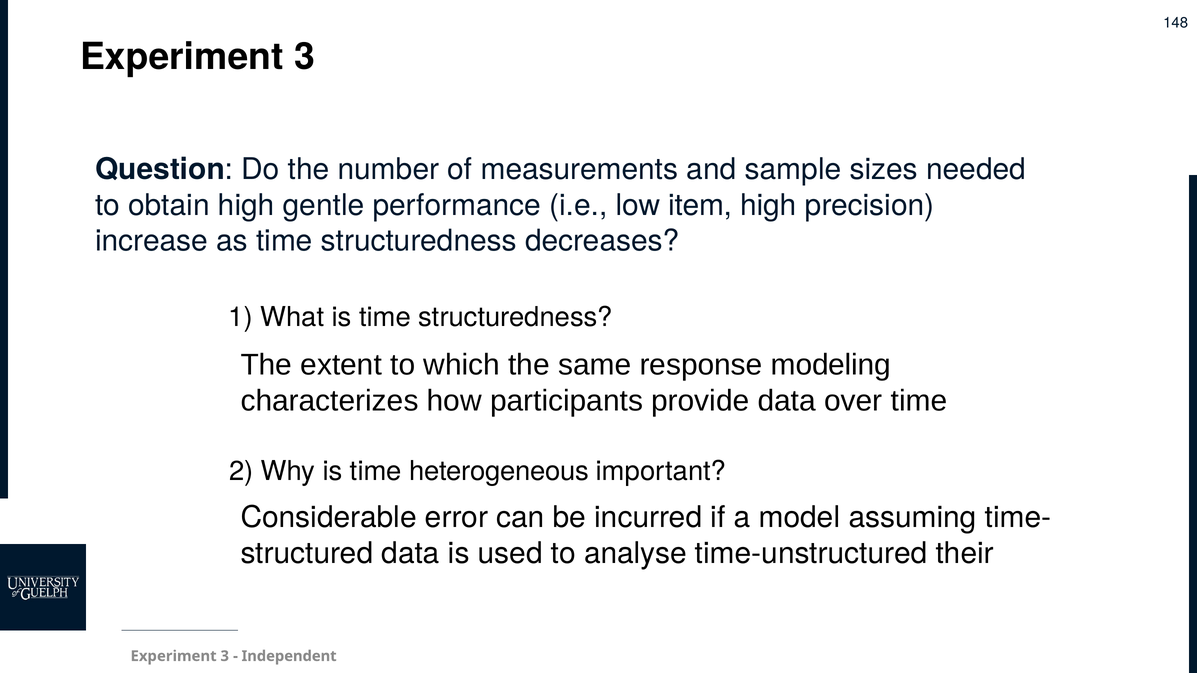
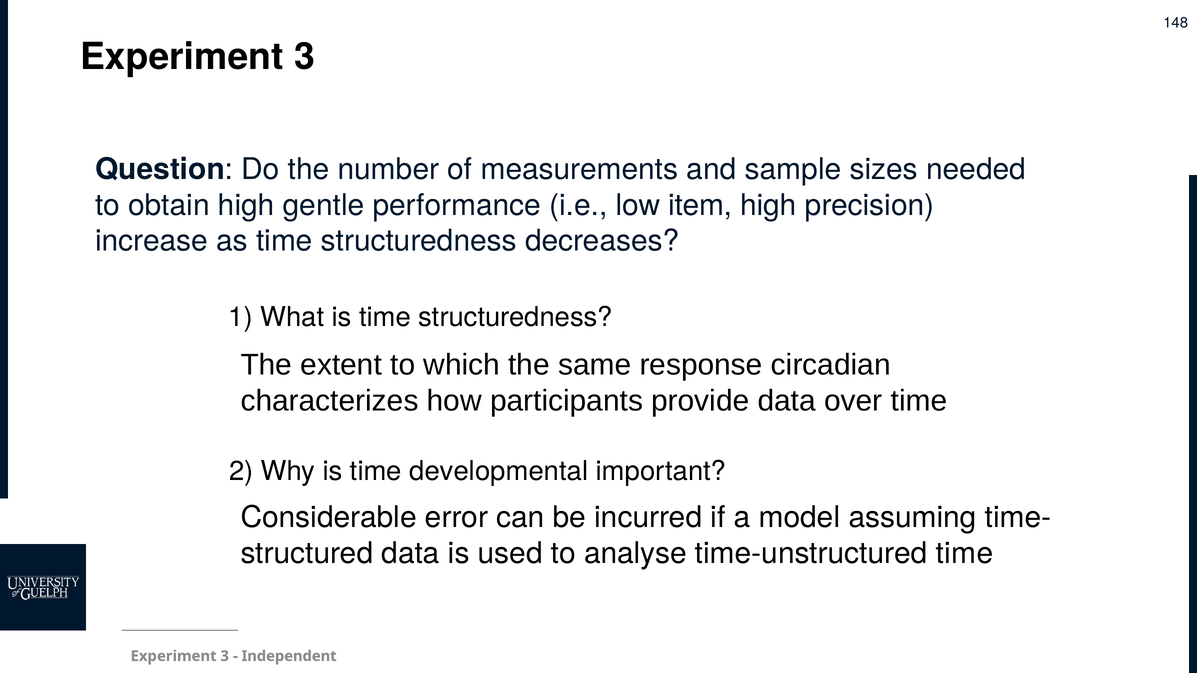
modeling: modeling -> circadian
heterogeneous: heterogeneous -> developmental
time-unstructured their: their -> time
